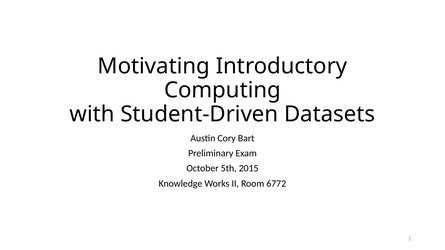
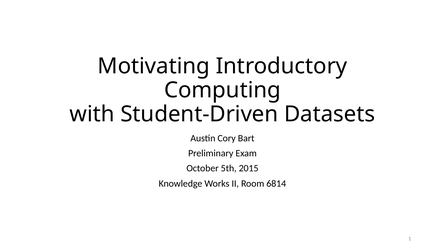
6772: 6772 -> 6814
